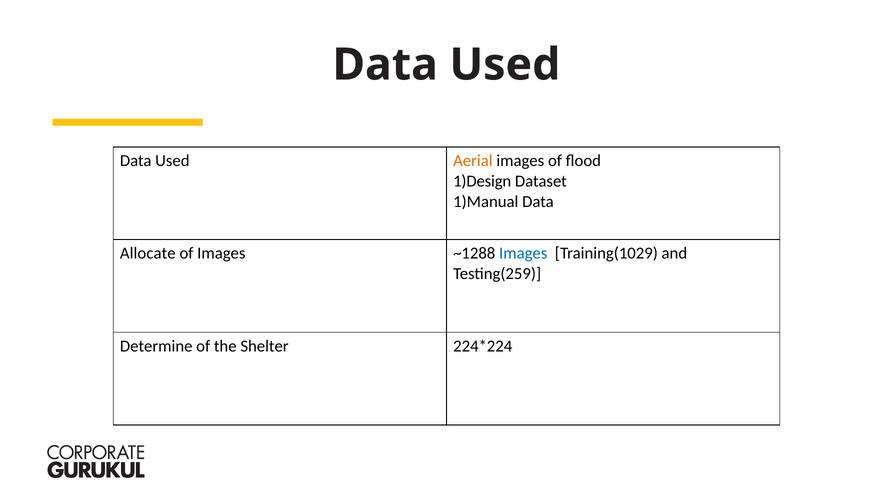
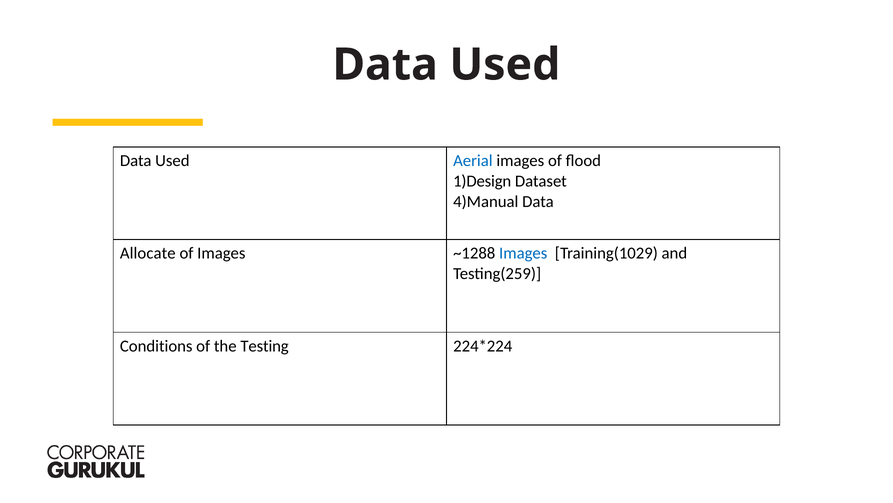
Aerial colour: orange -> blue
1)Manual: 1)Manual -> 4)Manual
Determine: Determine -> Conditions
Shelter: Shelter -> Testing
